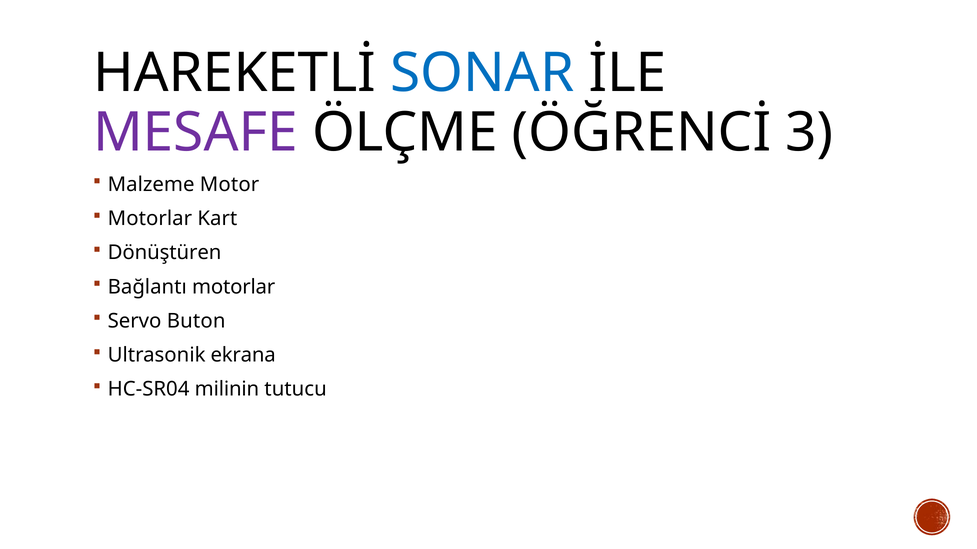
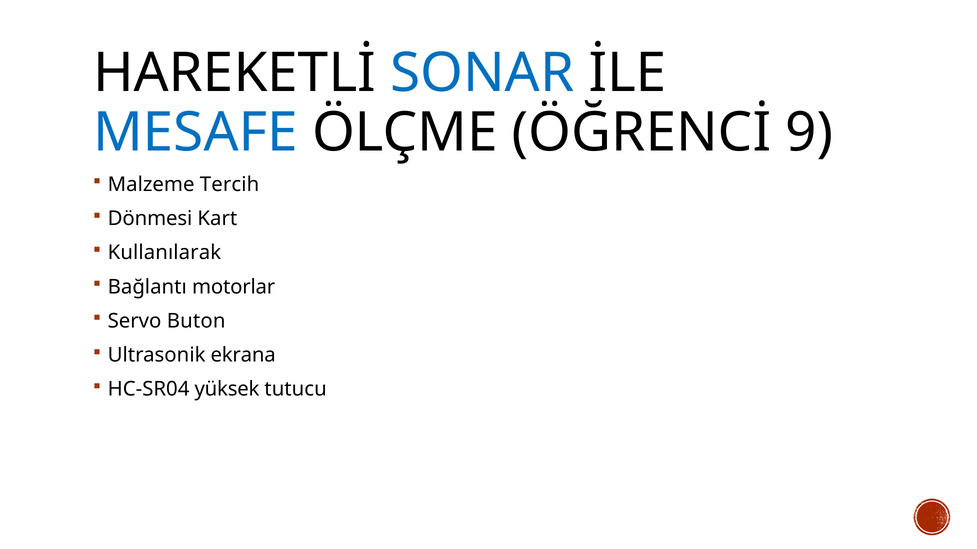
MESAFE colour: purple -> blue
3: 3 -> 9
Motor: Motor -> Tercih
Motorlar at (150, 219): Motorlar -> Dönmesi
Dönüştüren: Dönüştüren -> Kullanılarak
milinin: milinin -> yüksek
